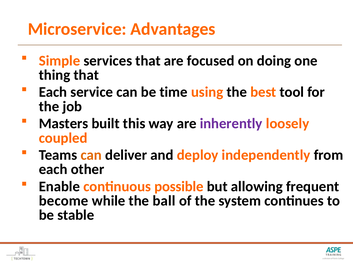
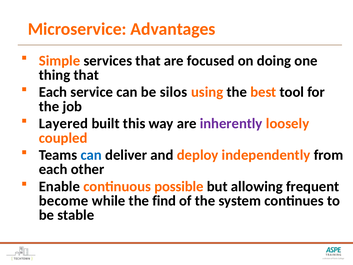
time: time -> silos
Masters: Masters -> Layered
can at (91, 155) colour: orange -> blue
ball: ball -> find
